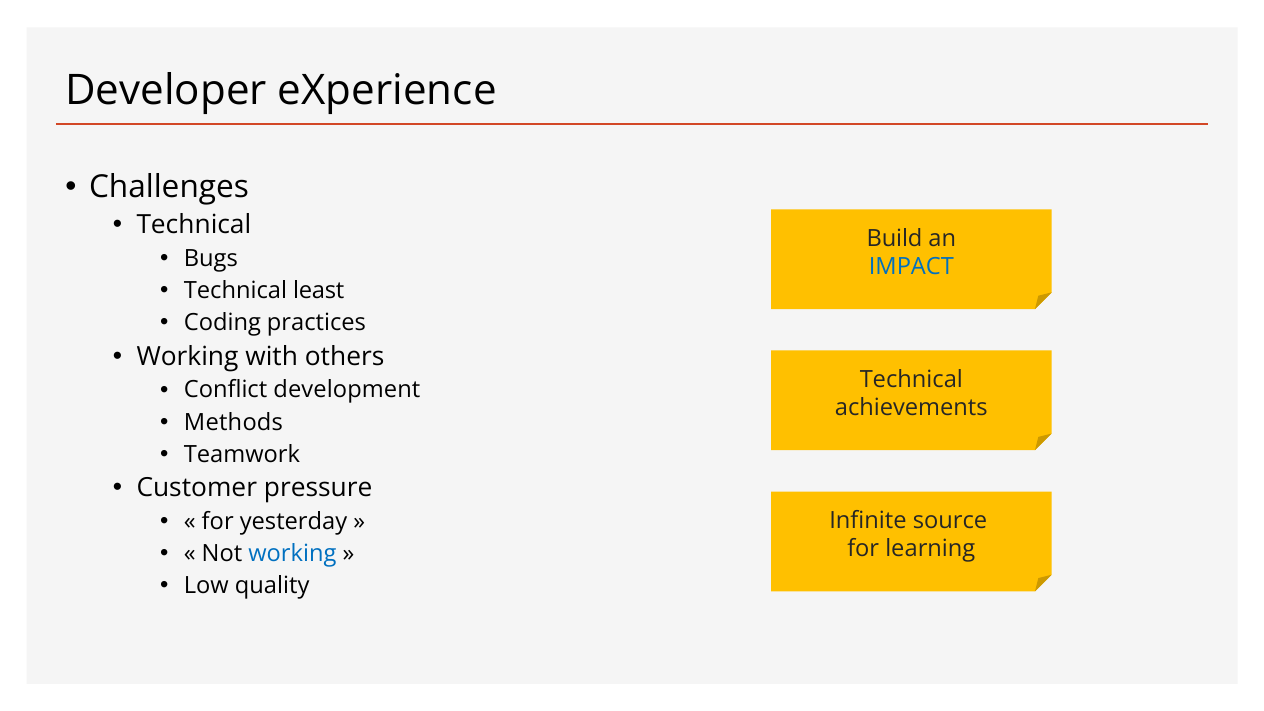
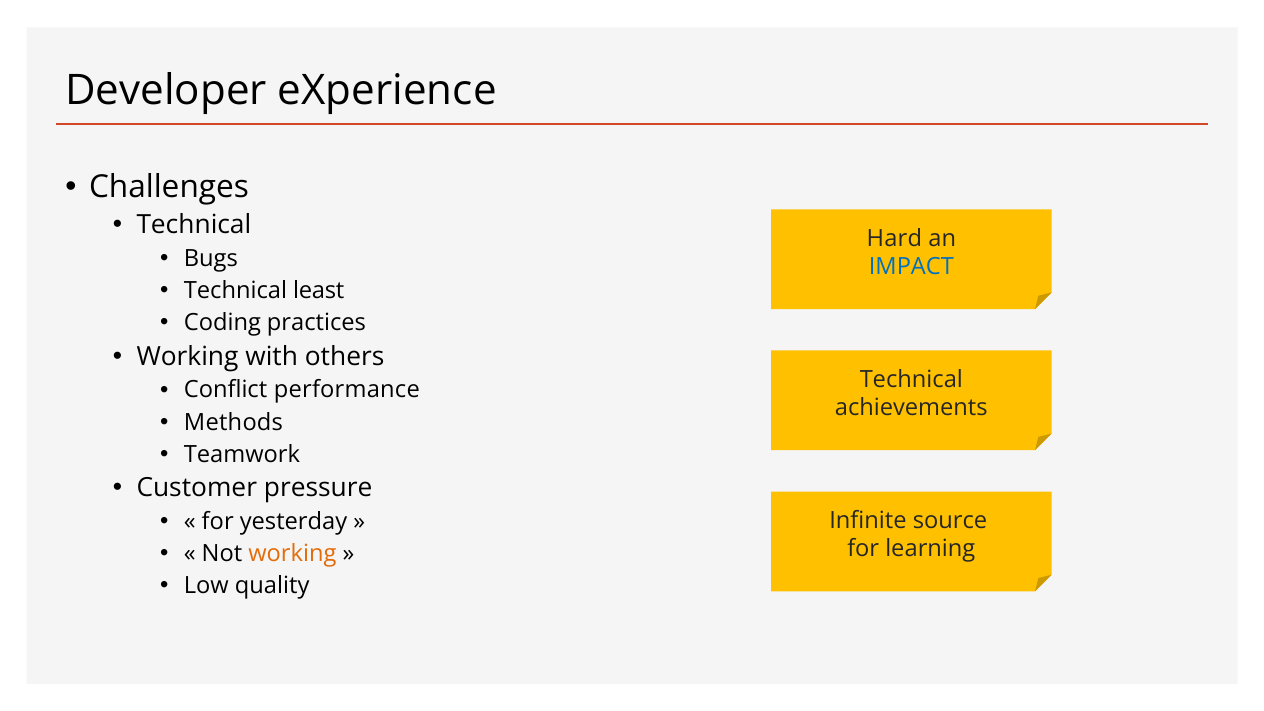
Build: Build -> Hard
development: development -> performance
working at (292, 554) colour: blue -> orange
